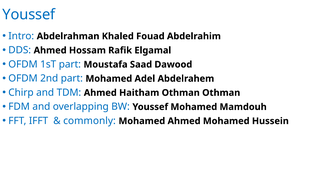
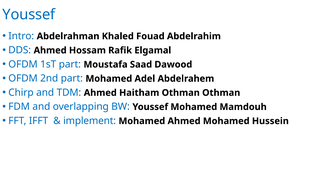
commonly: commonly -> implement
